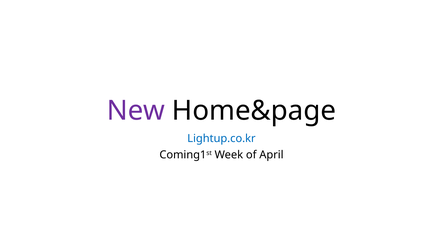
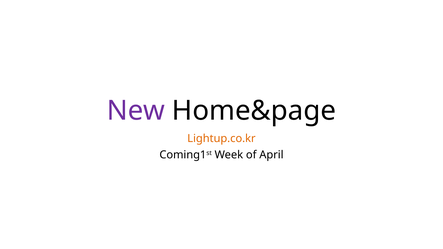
Lightup.co.kr colour: blue -> orange
